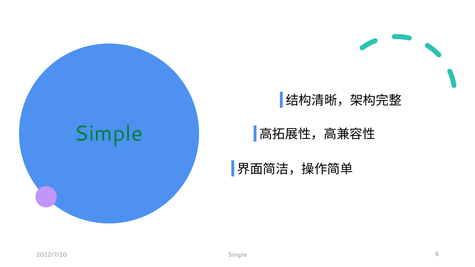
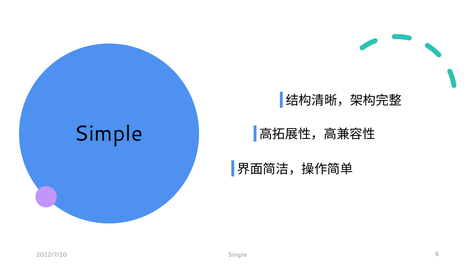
Simple at (109, 134) colour: green -> black
